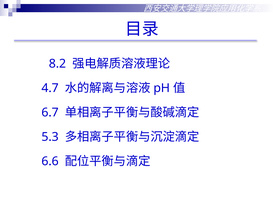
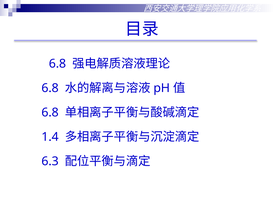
8.2 at (58, 64): 8.2 -> 6.8
4.7 at (50, 88): 4.7 -> 6.8
6.7 at (50, 113): 6.7 -> 6.8
5.3: 5.3 -> 1.4
6.6: 6.6 -> 6.3
